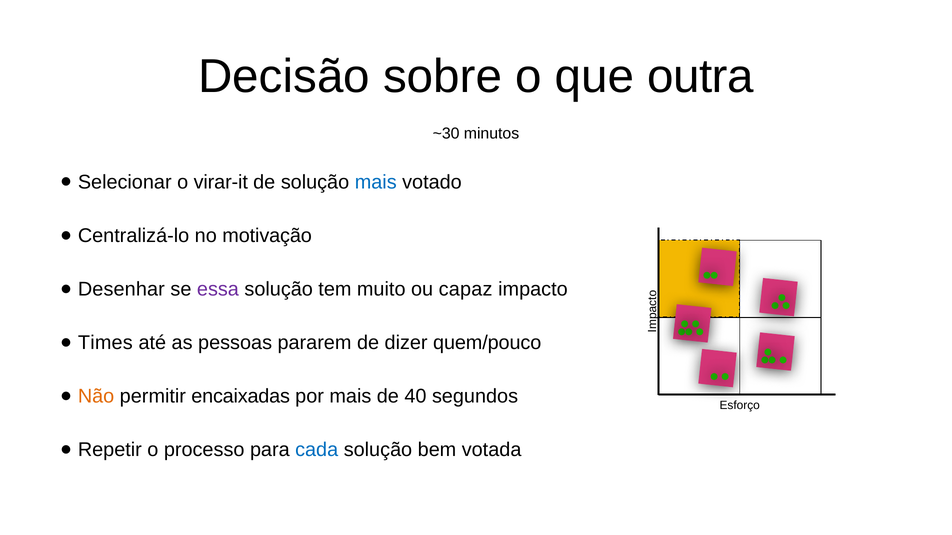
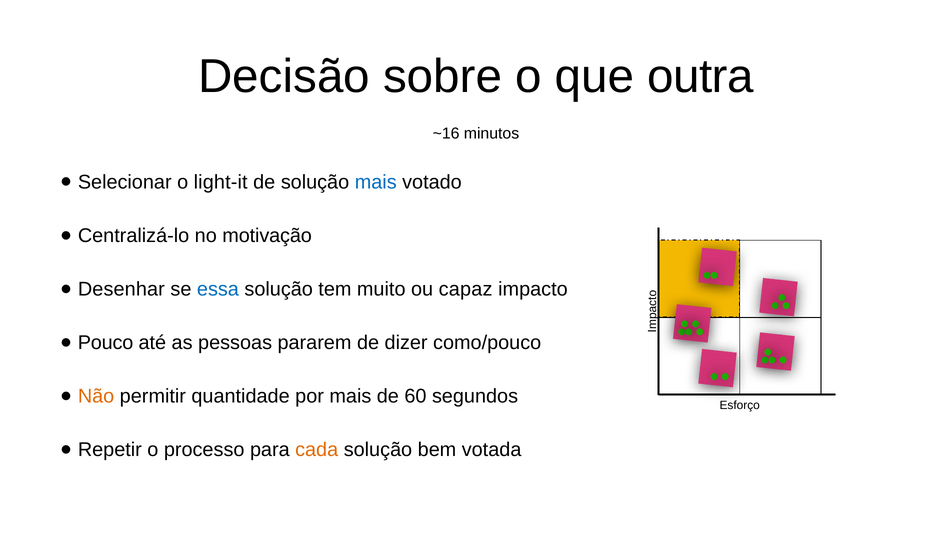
~30: ~30 -> ~16
virar-it: virar-it -> light-it
essa colour: purple -> blue
Times: Times -> Pouco
quem/pouco: quem/pouco -> como/pouco
encaixadas: encaixadas -> quantidade
40: 40 -> 60
cada colour: blue -> orange
